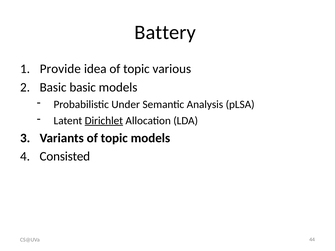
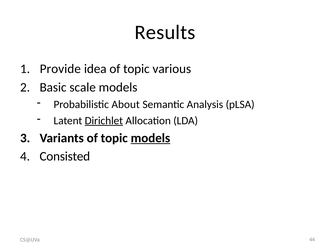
Battery: Battery -> Results
Basic basic: basic -> scale
Under: Under -> About
models at (150, 138) underline: none -> present
